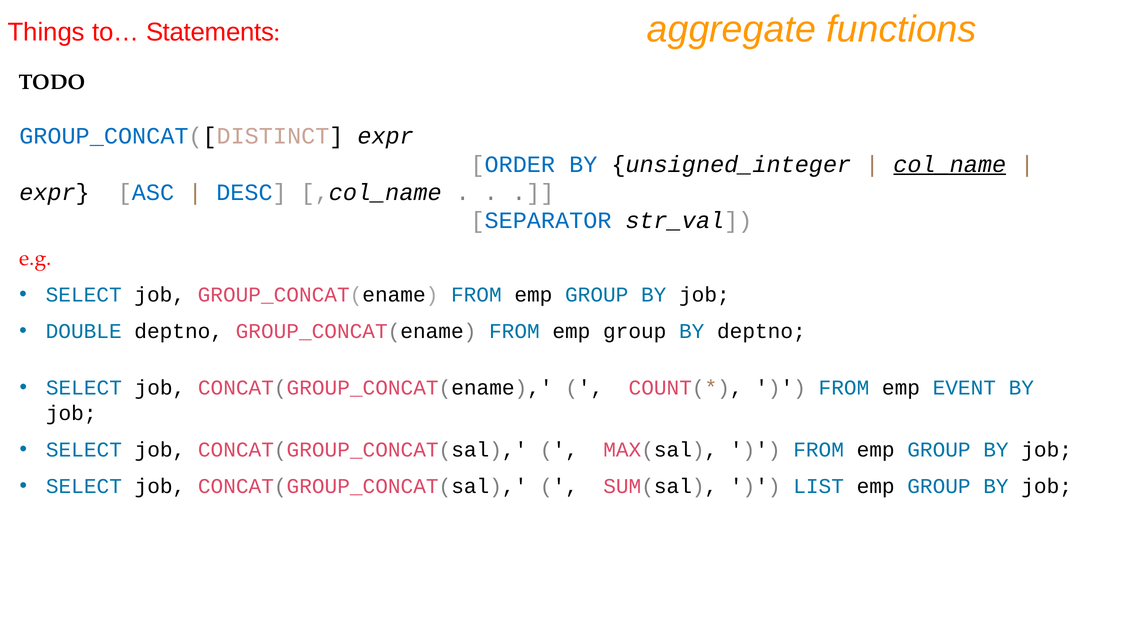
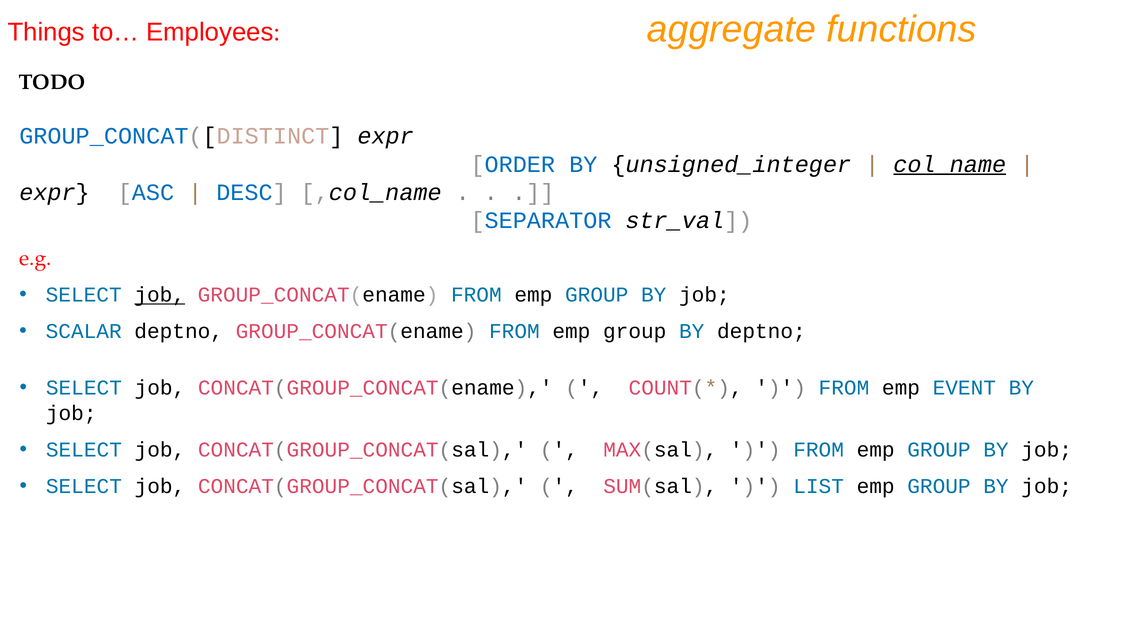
Statements: Statements -> Employees
job at (160, 295) underline: none -> present
DOUBLE: DOUBLE -> SCALAR
